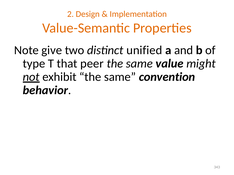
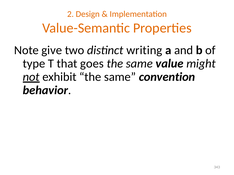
unified: unified -> writing
peer: peer -> goes
